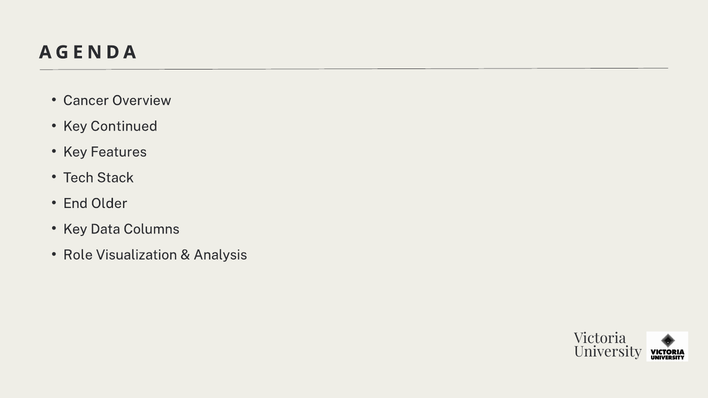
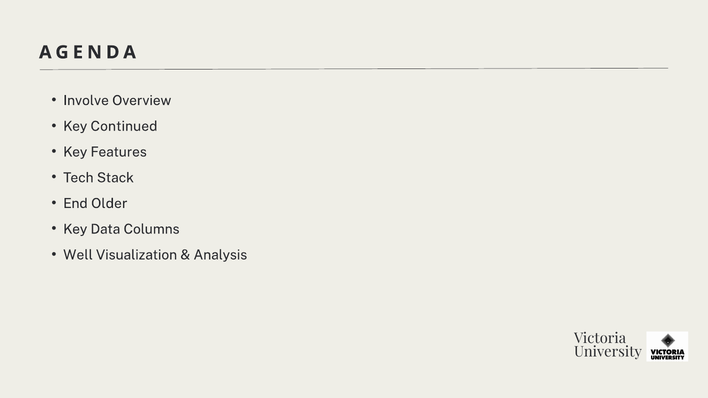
Cancer: Cancer -> Involve
Role: Role -> Well
